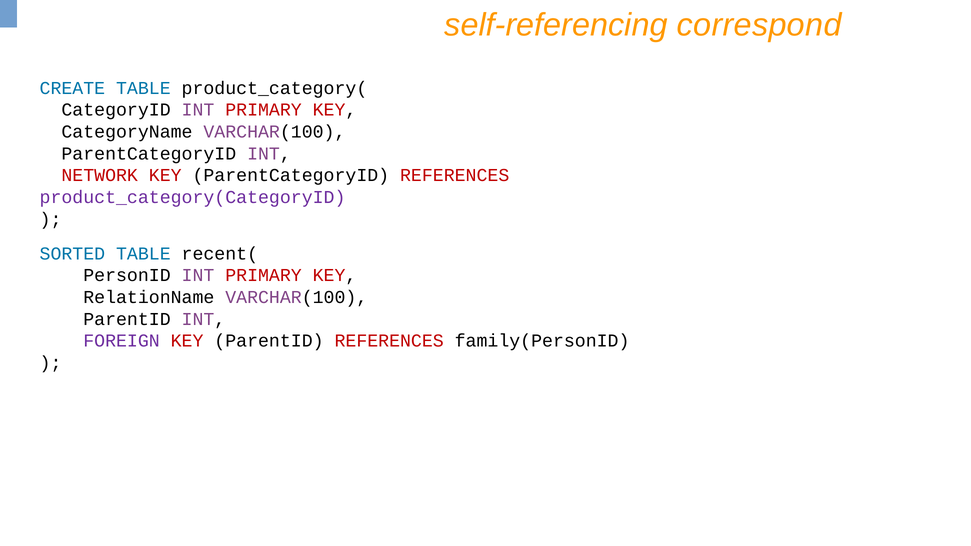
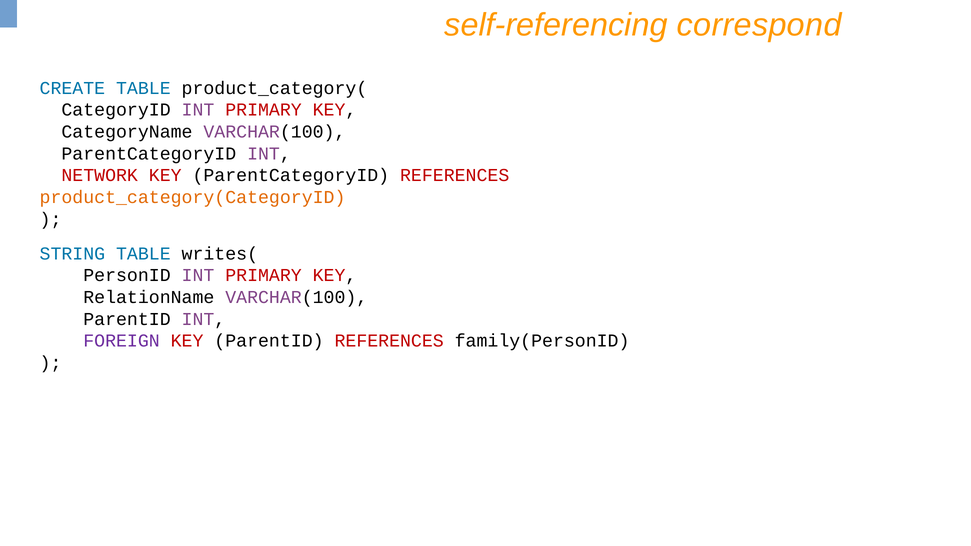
product_category(CategoryID colour: purple -> orange
SORTED: SORTED -> STRING
recent(: recent( -> writes(
